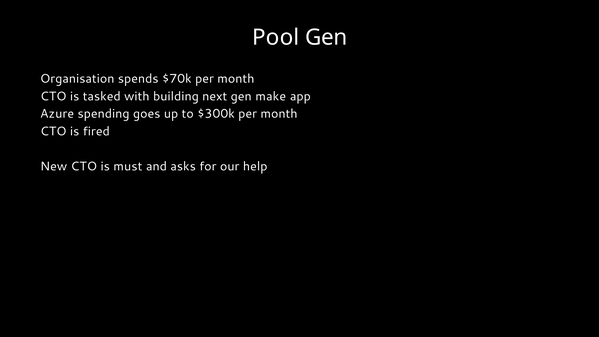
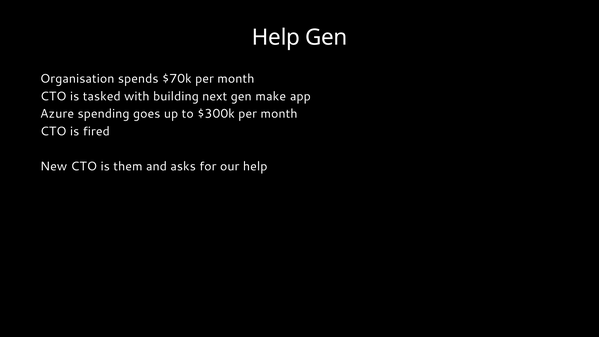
Pool at (276, 38): Pool -> Help
must: must -> them
